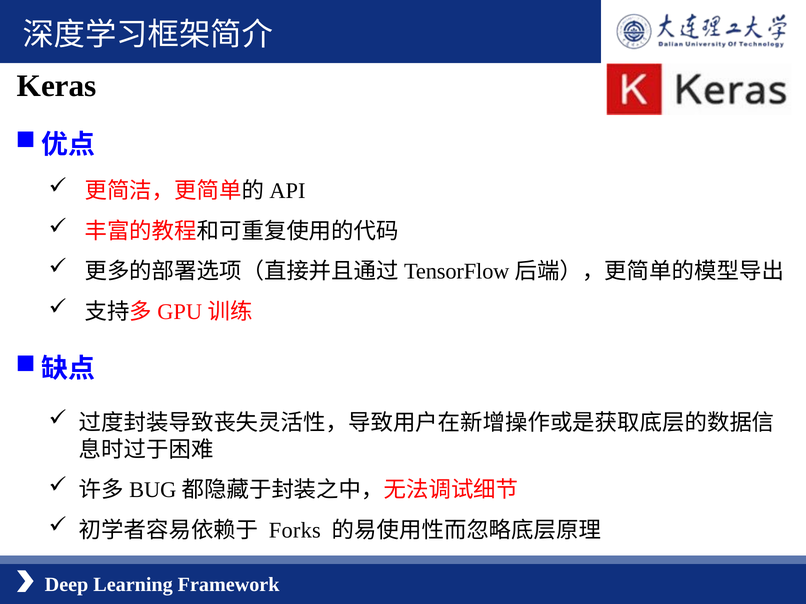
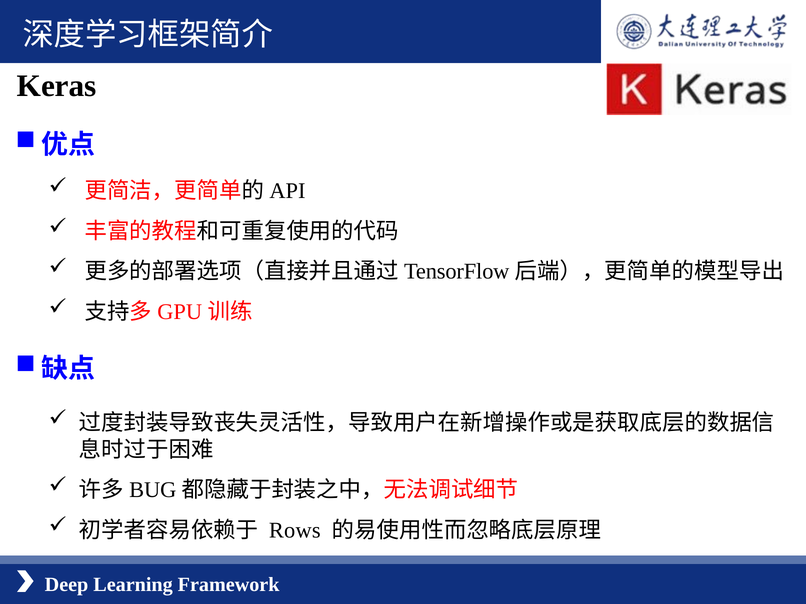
Forks: Forks -> Rows
